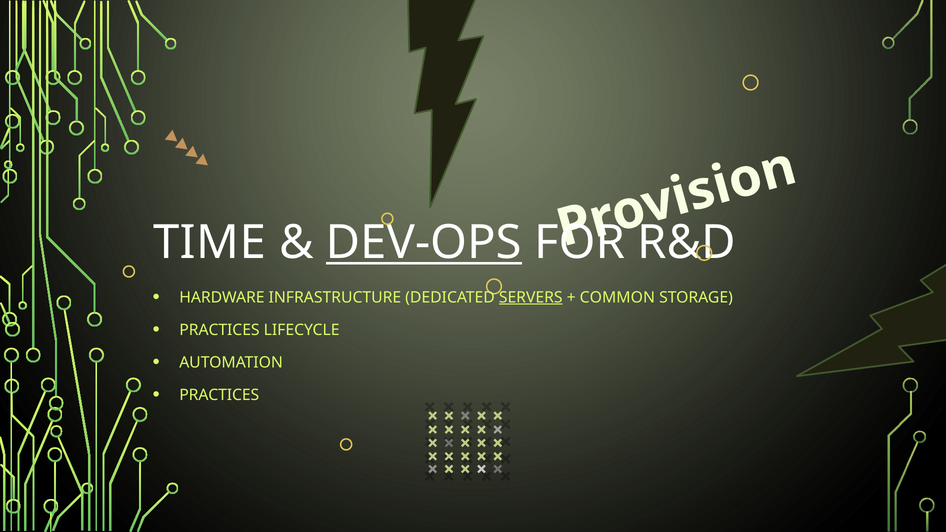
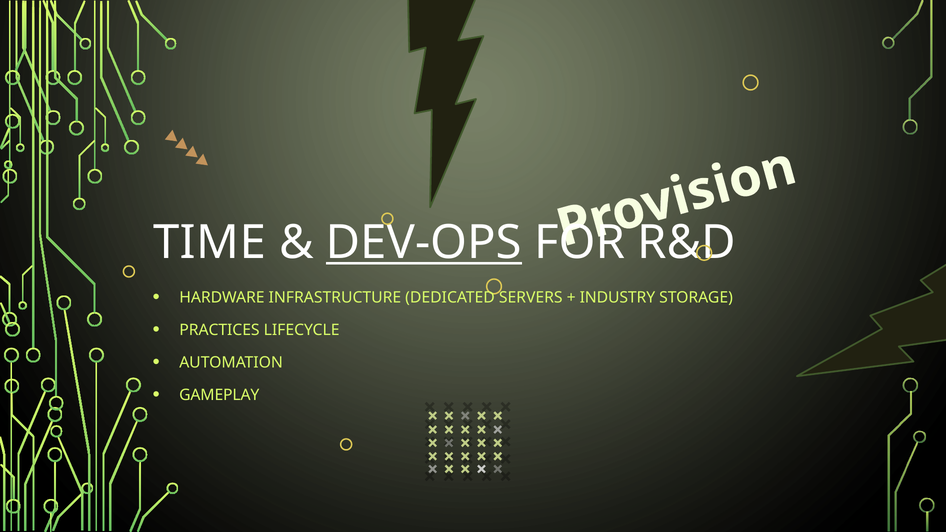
SERVERS underline: present -> none
COMMON: COMMON -> INDUSTRY
PRACTICES at (219, 395): PRACTICES -> GAMEPLAY
